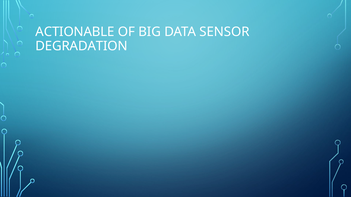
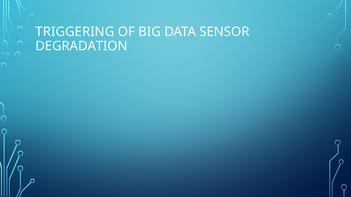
ACTIONABLE: ACTIONABLE -> TRIGGERING
